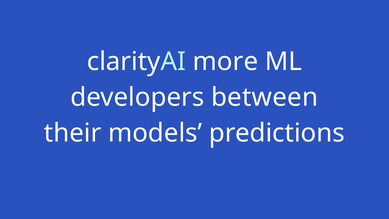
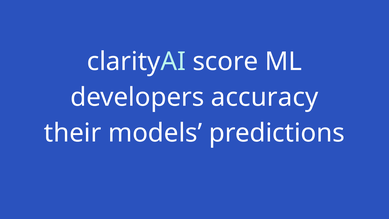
more: more -> score
between: between -> accuracy
